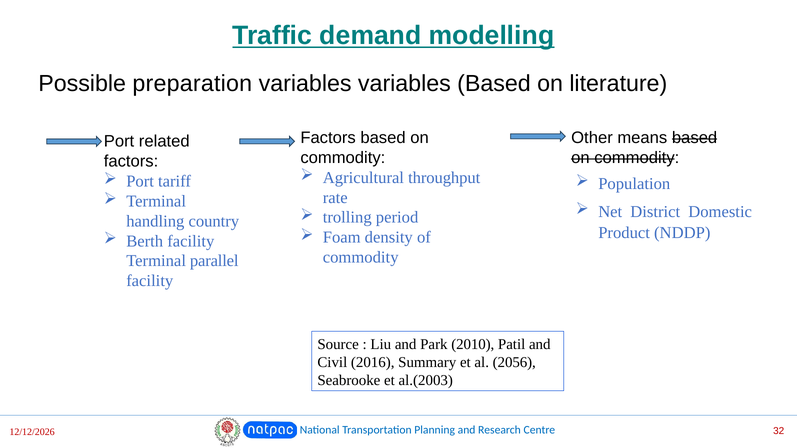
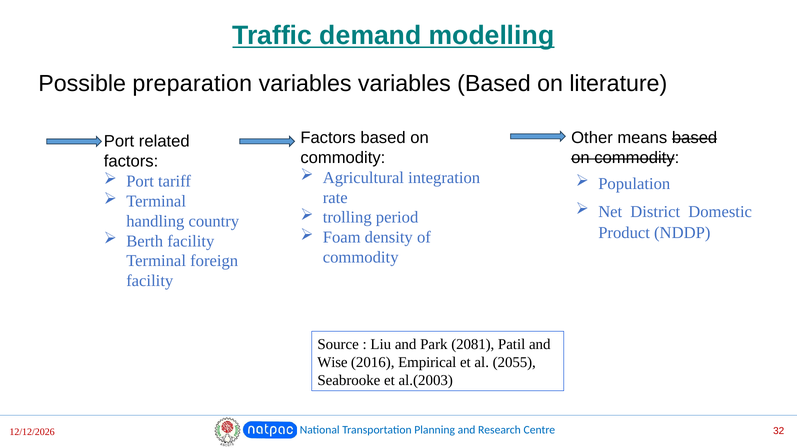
throughput: throughput -> integration
parallel: parallel -> foreign
2010: 2010 -> 2081
Civil: Civil -> Wise
Summary: Summary -> Empirical
2056: 2056 -> 2055
